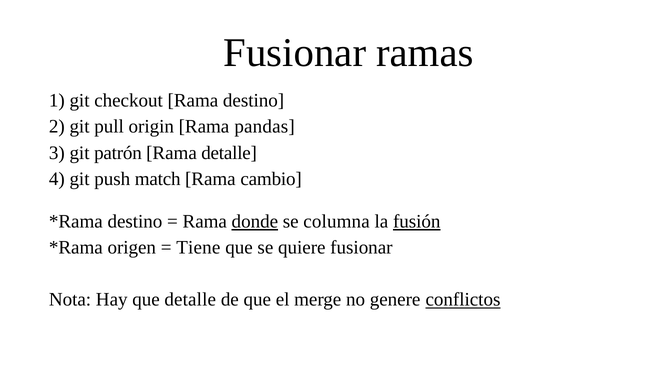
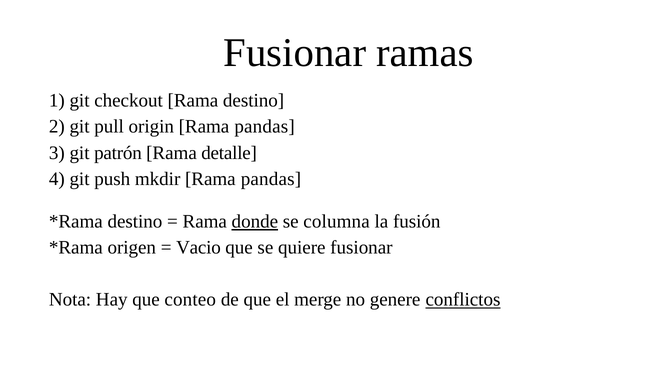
match: match -> mkdir
cambio at (271, 179): cambio -> pandas
fusión underline: present -> none
Tiene: Tiene -> Vacio
que detalle: detalle -> conteo
